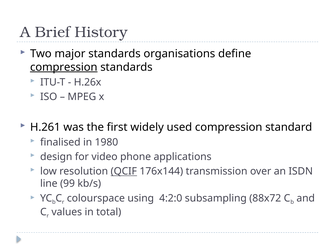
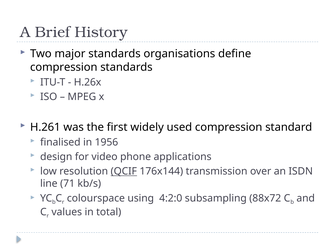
compression at (64, 67) underline: present -> none
1980: 1980 -> 1956
99: 99 -> 71
